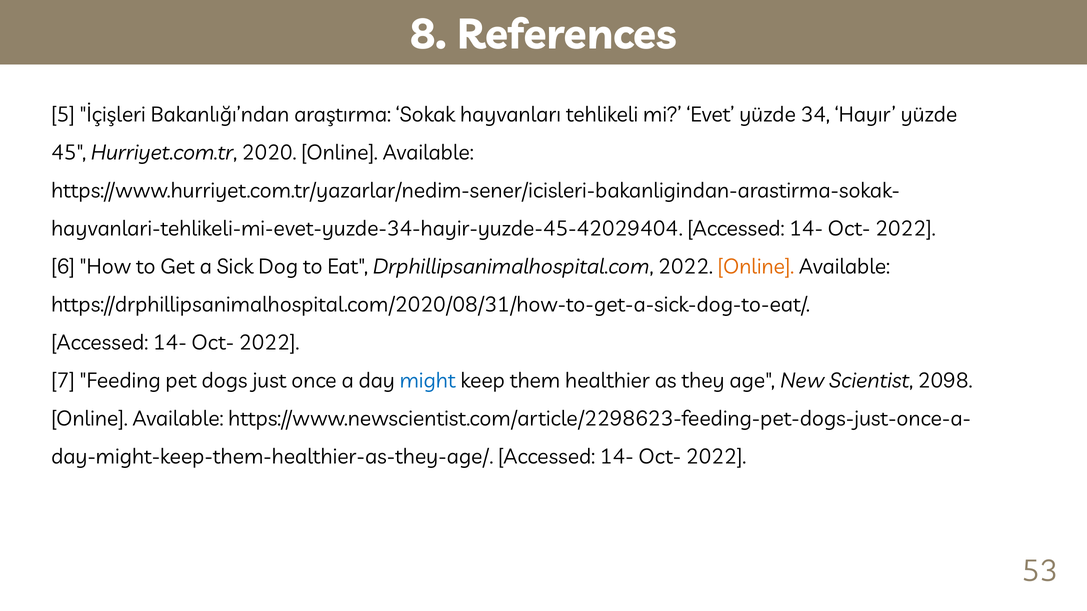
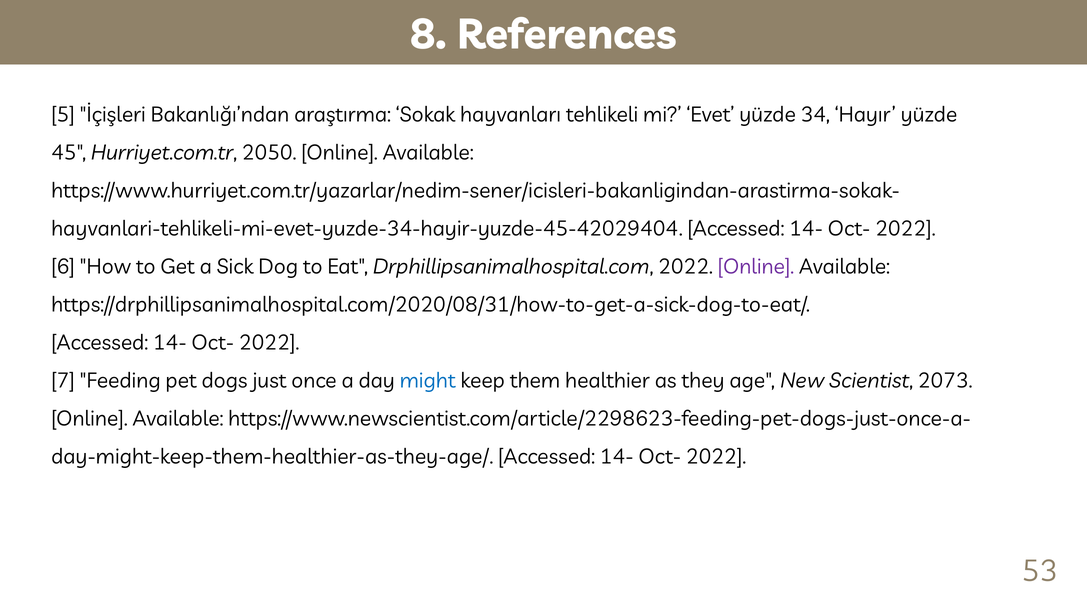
2020: 2020 -> 2050
Online at (756, 267) colour: orange -> purple
2098: 2098 -> 2073
